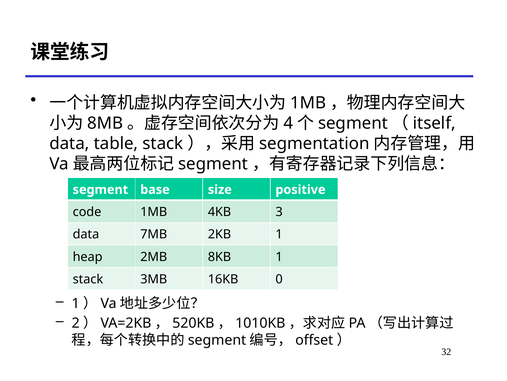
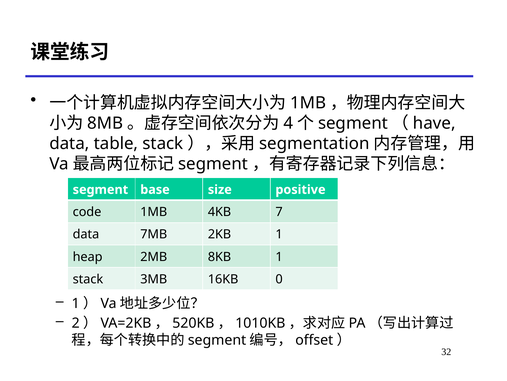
itself: itself -> have
3: 3 -> 7
